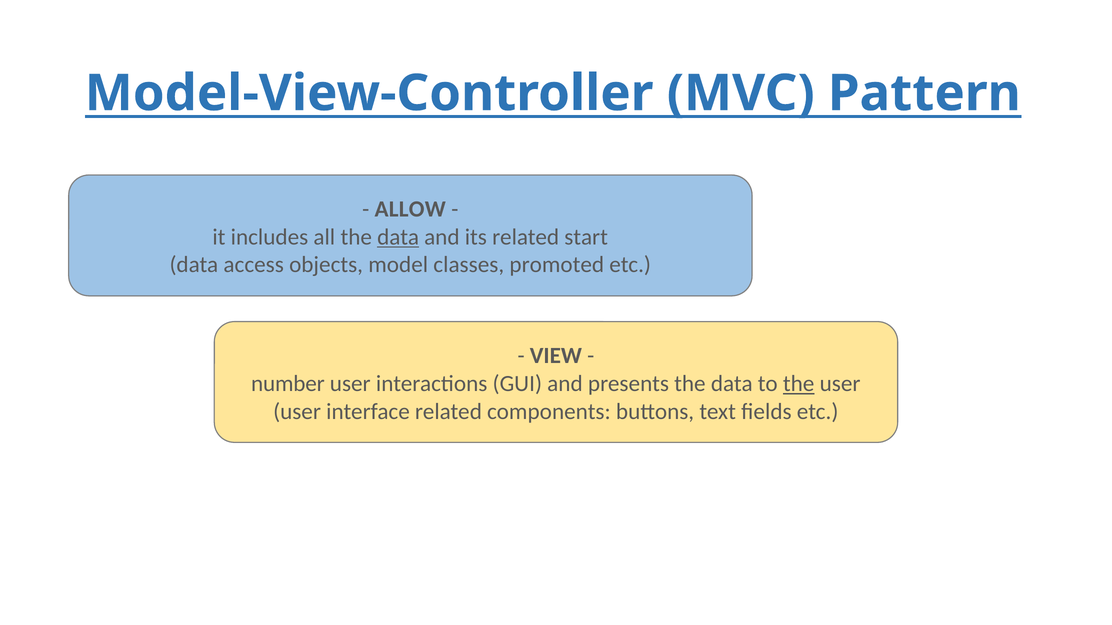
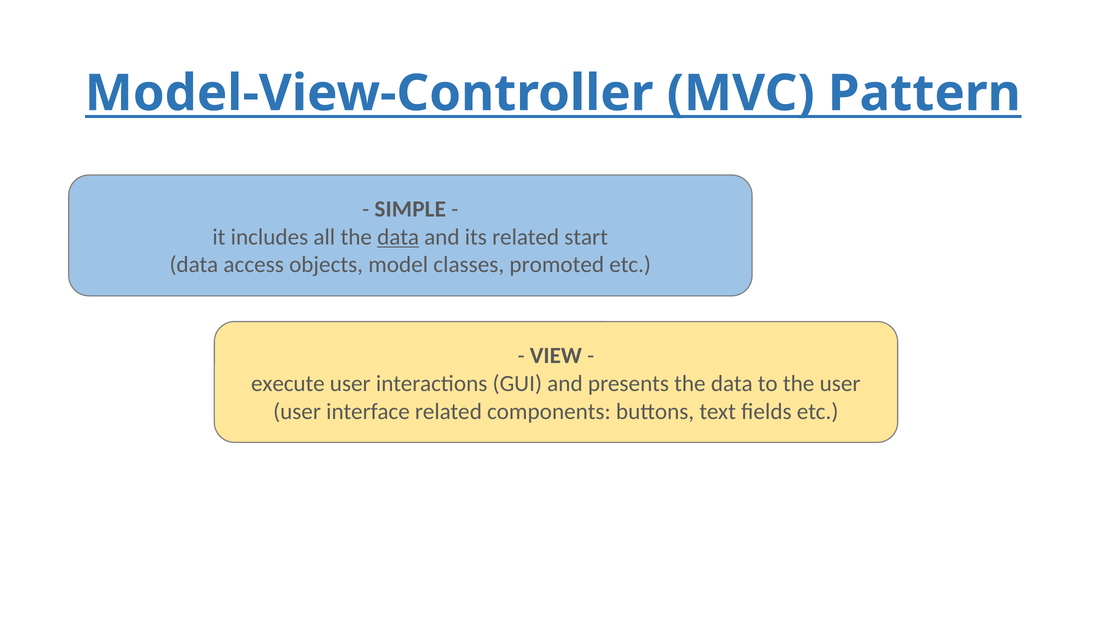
ALLOW: ALLOW -> SIMPLE
number: number -> execute
the at (799, 384) underline: present -> none
